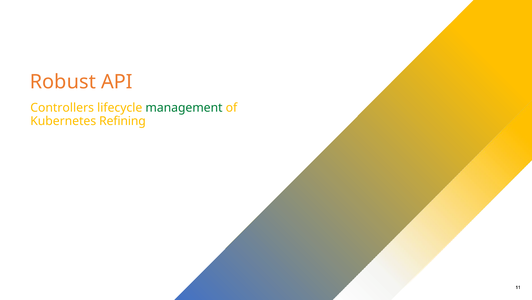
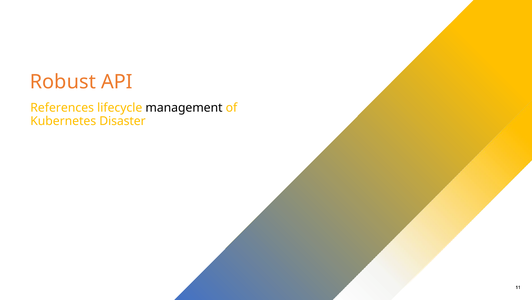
Controllers: Controllers -> References
management colour: green -> black
Refining: Refining -> Disaster
